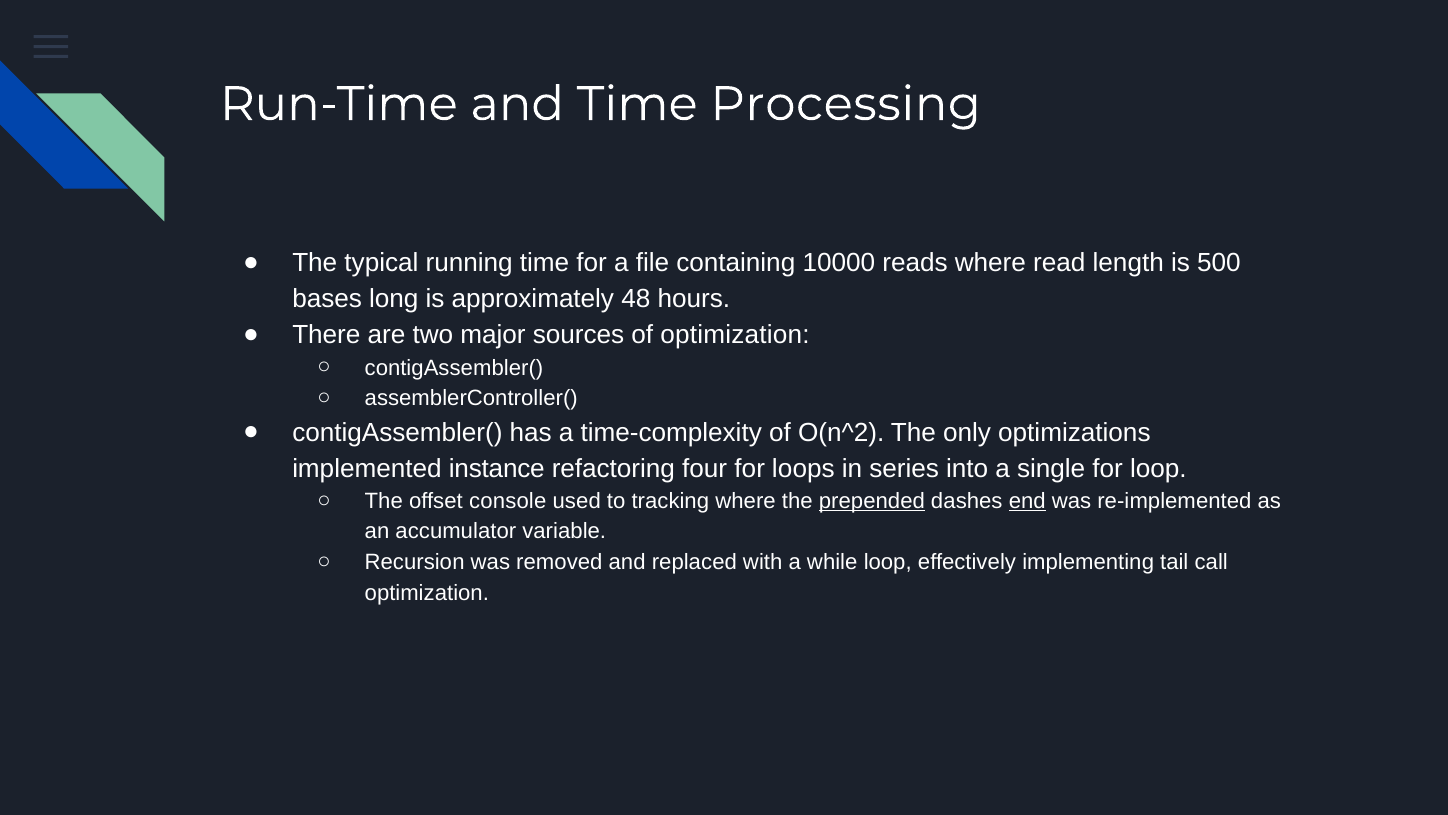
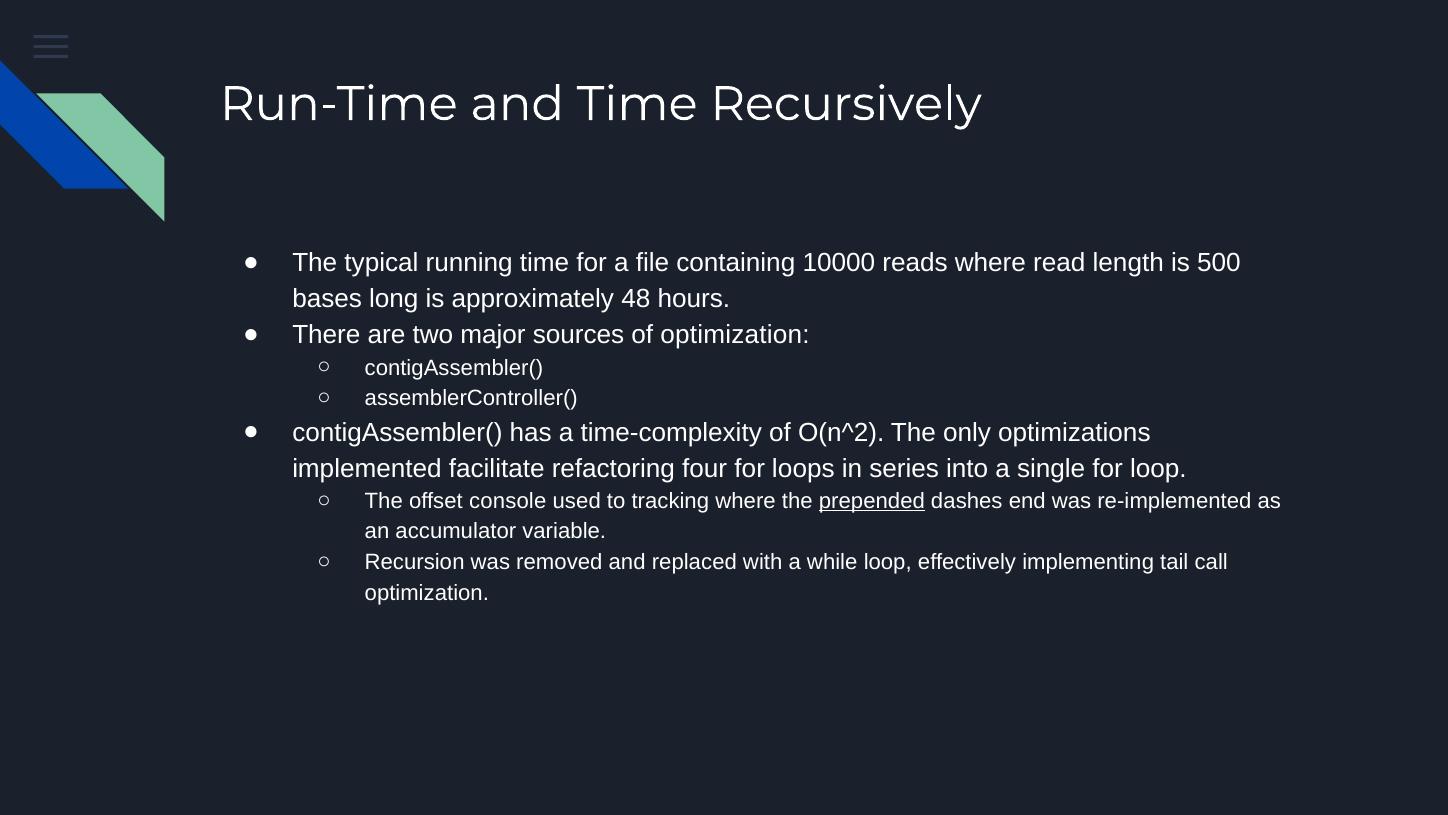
Processing: Processing -> Recursively
instance: instance -> facilitate
end underline: present -> none
